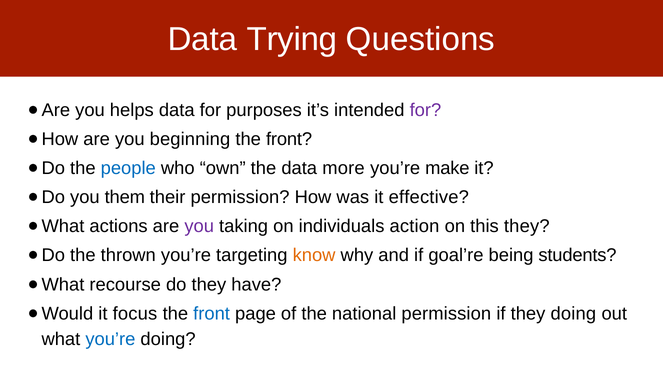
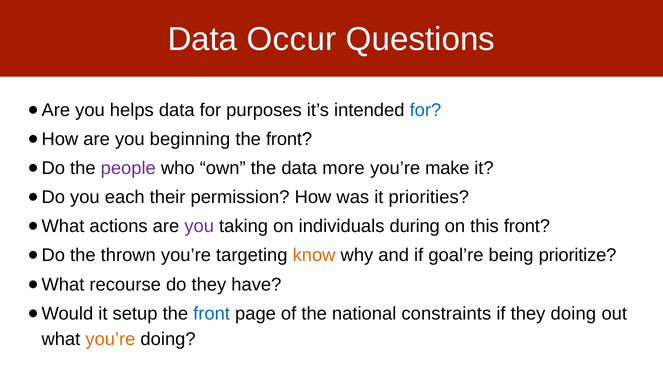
Trying: Trying -> Occur
for at (425, 110) colour: purple -> blue
people colour: blue -> purple
them: them -> each
effective: effective -> priorities
action: action -> during
this they: they -> front
students: students -> prioritize
focus: focus -> setup
national permission: permission -> constraints
you’re at (110, 339) colour: blue -> orange
